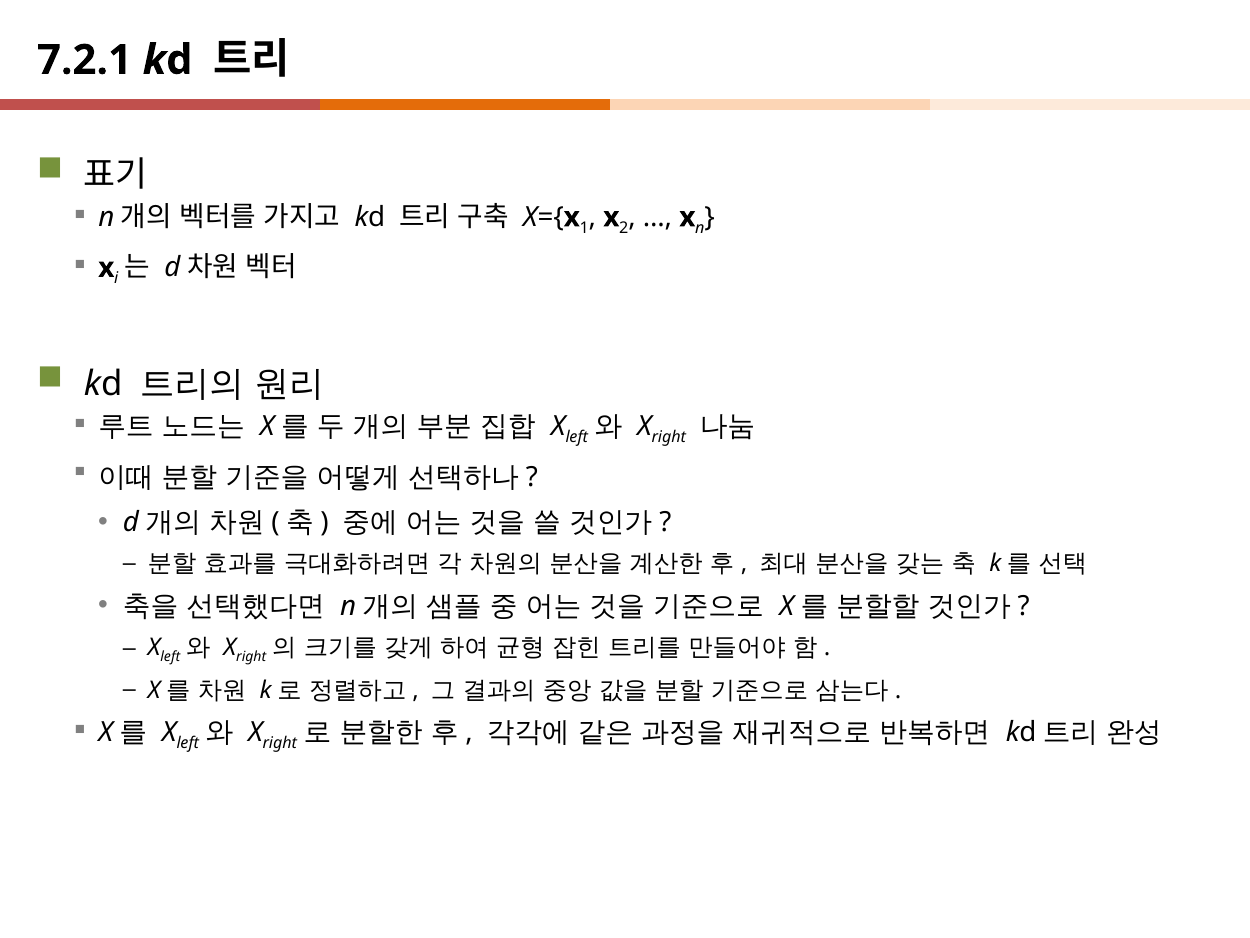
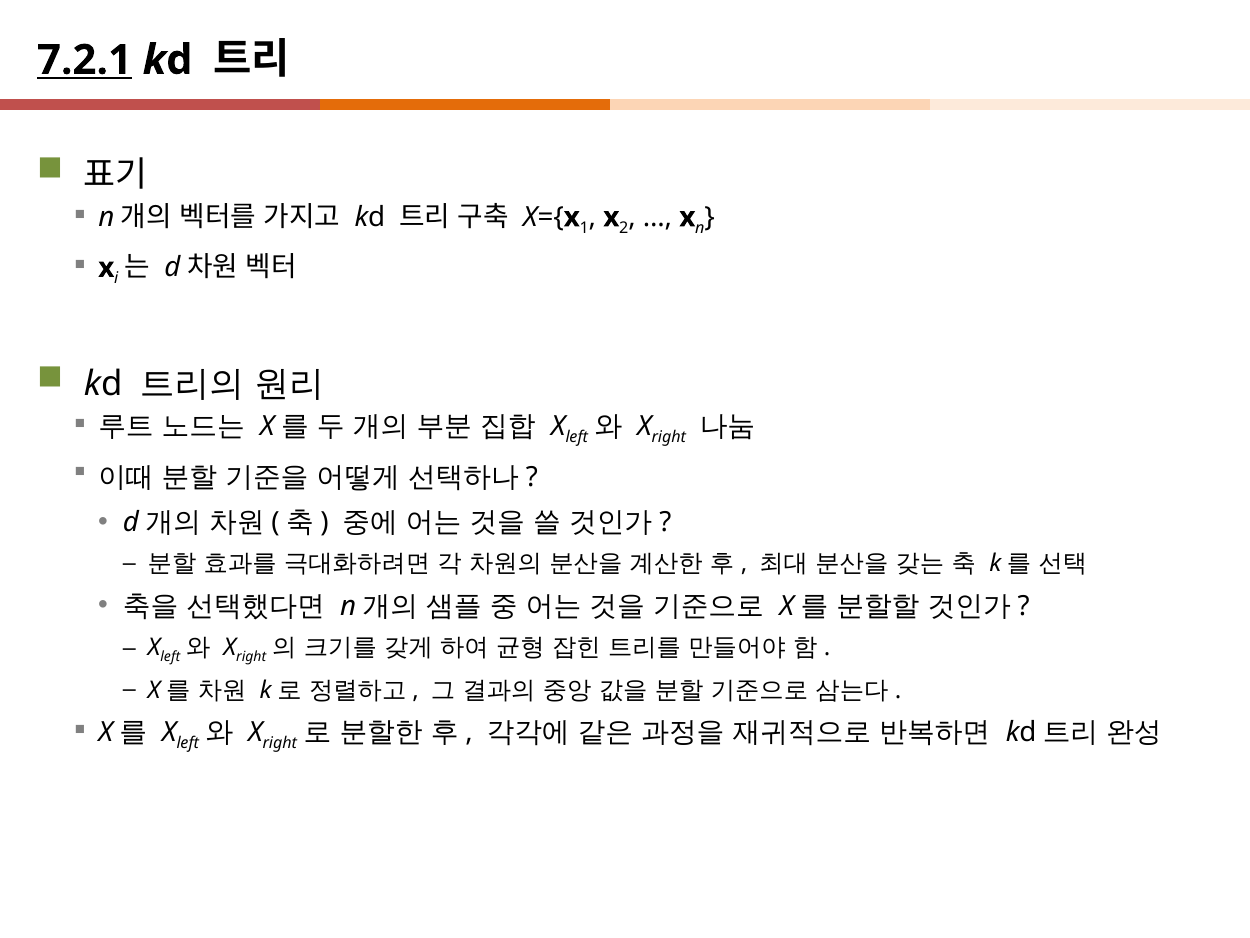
7.2.1 underline: none -> present
